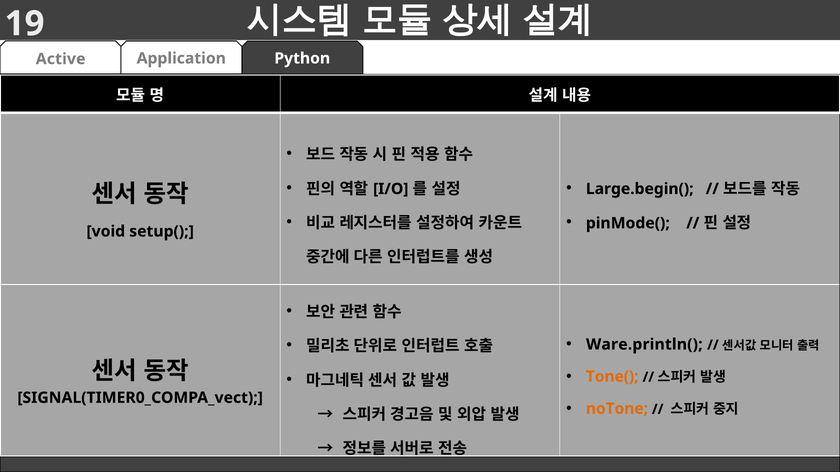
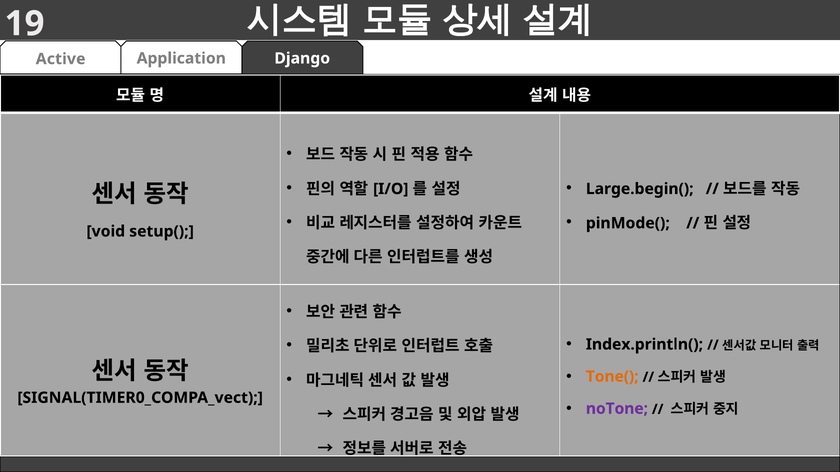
Python: Python -> Django
Ware.println(: Ware.println( -> Index.println(
noTone colour: orange -> purple
